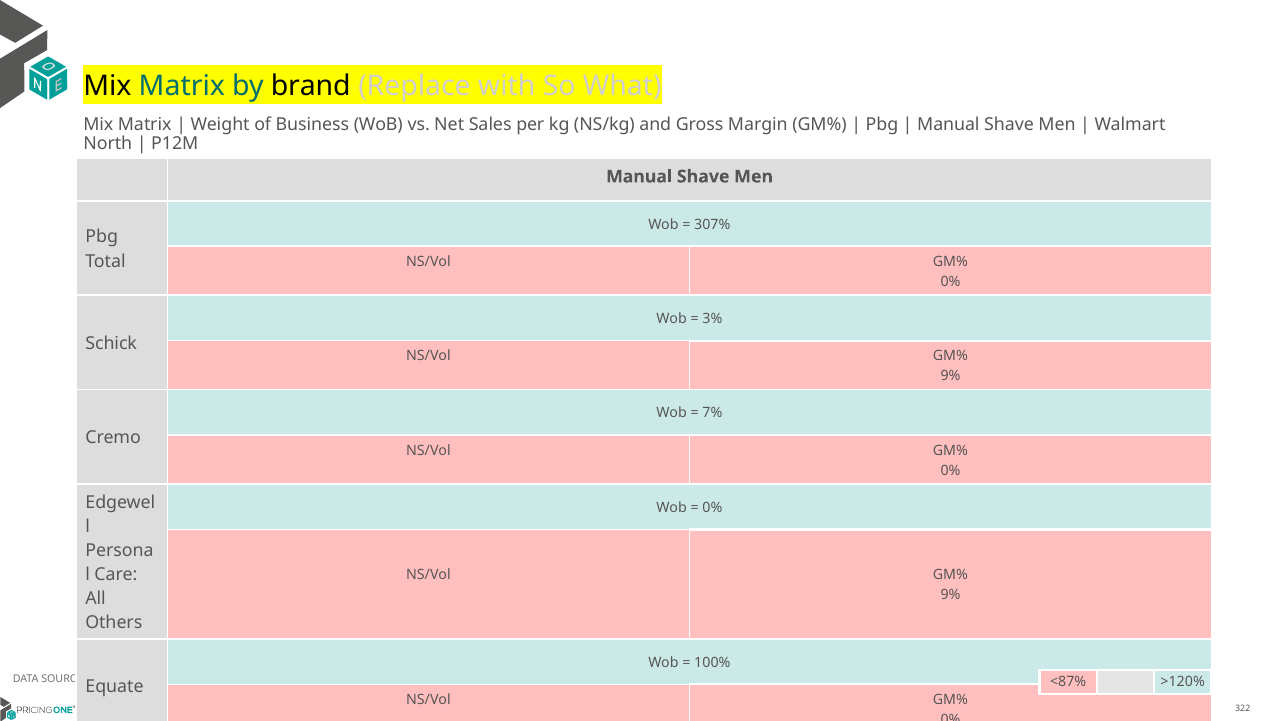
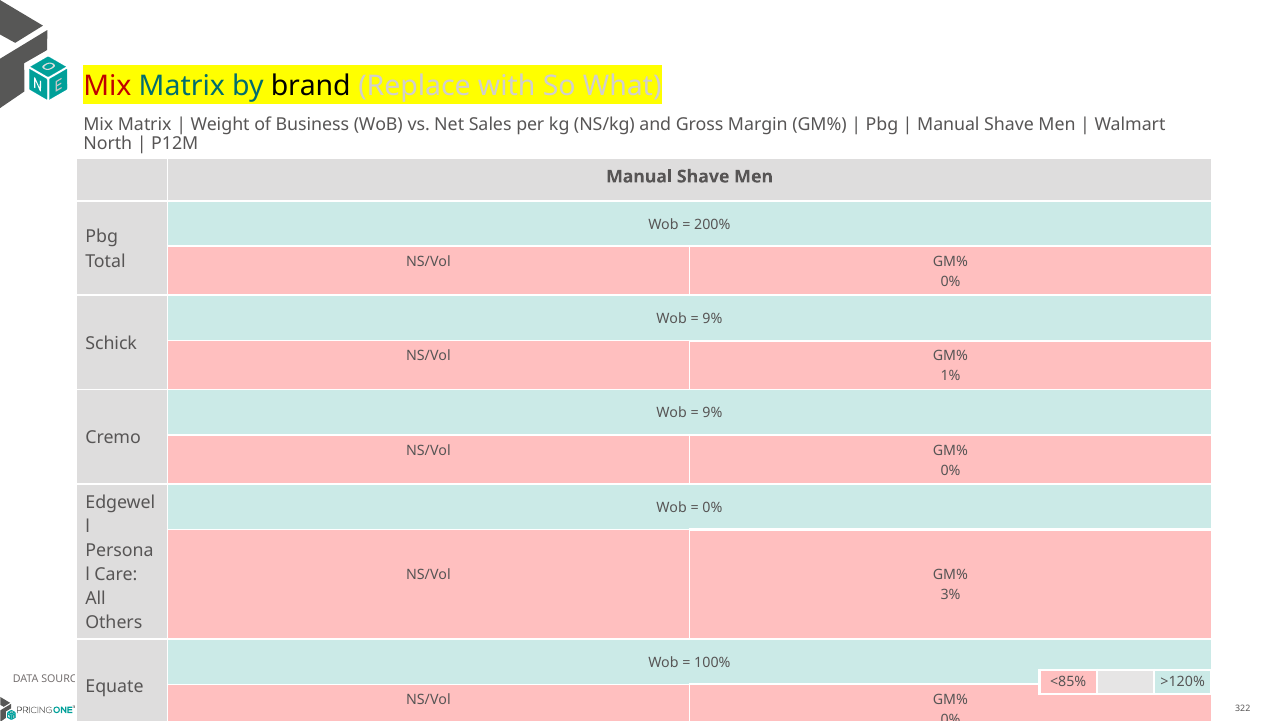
Mix at (107, 86) colour: black -> red
307%: 307% -> 200%
3% at (712, 319): 3% -> 9%
9% at (950, 376): 9% -> 1%
7% at (712, 413): 7% -> 9%
9% at (950, 595): 9% -> 3%
<87%: <87% -> <85%
